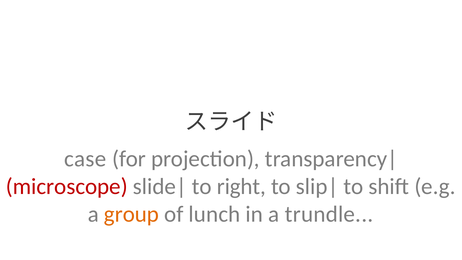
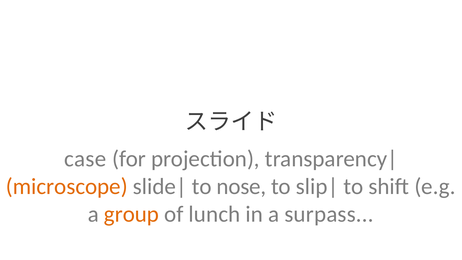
microscope colour: red -> orange
right: right -> nose
trundle: trundle -> surpass
